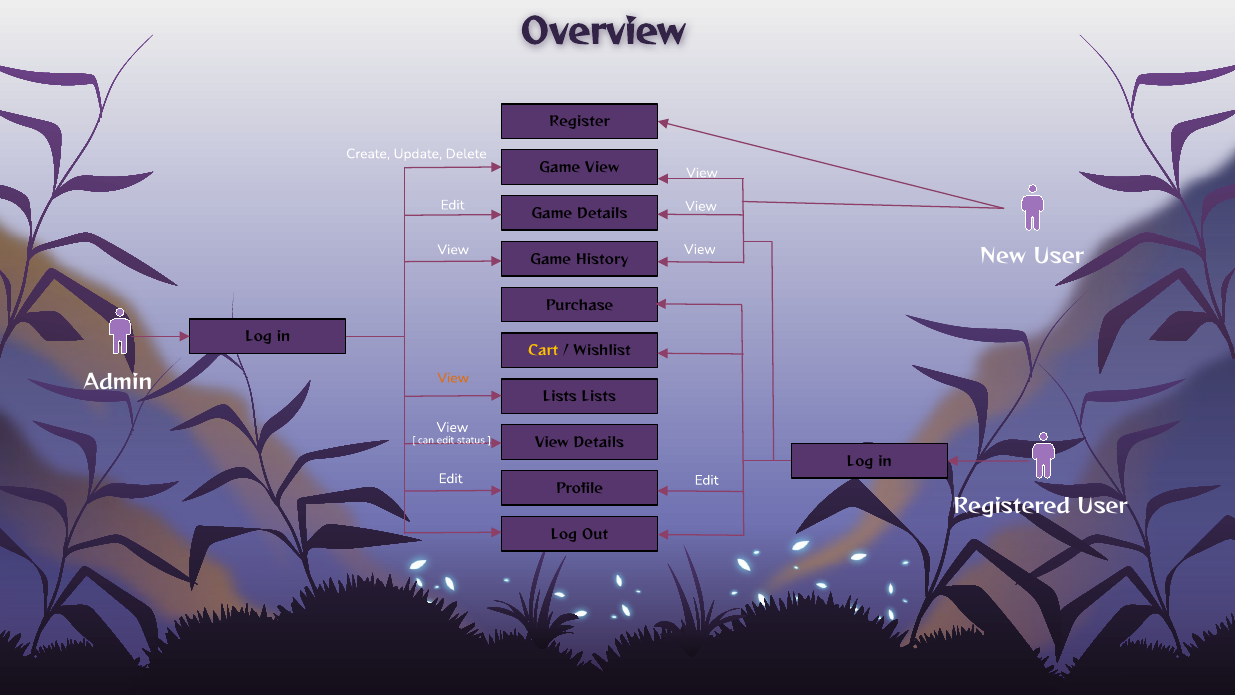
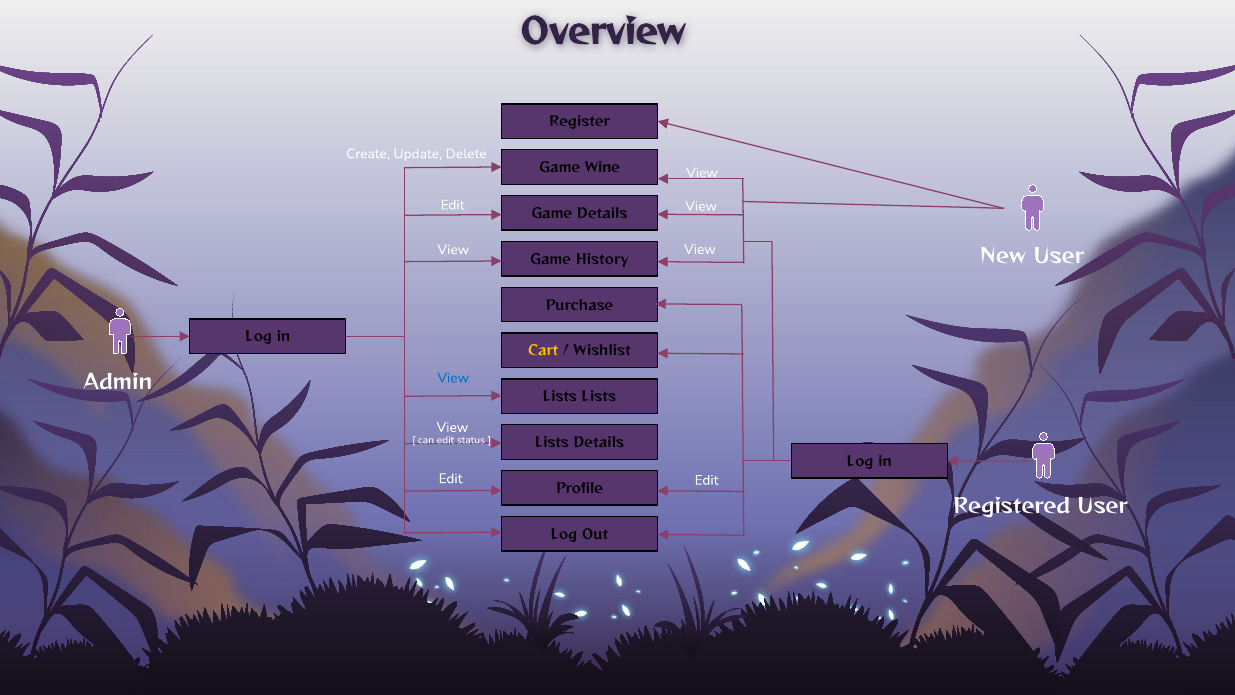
Game View: View -> Wine
View at (453, 378) colour: orange -> blue
View at (552, 443): View -> Lists
